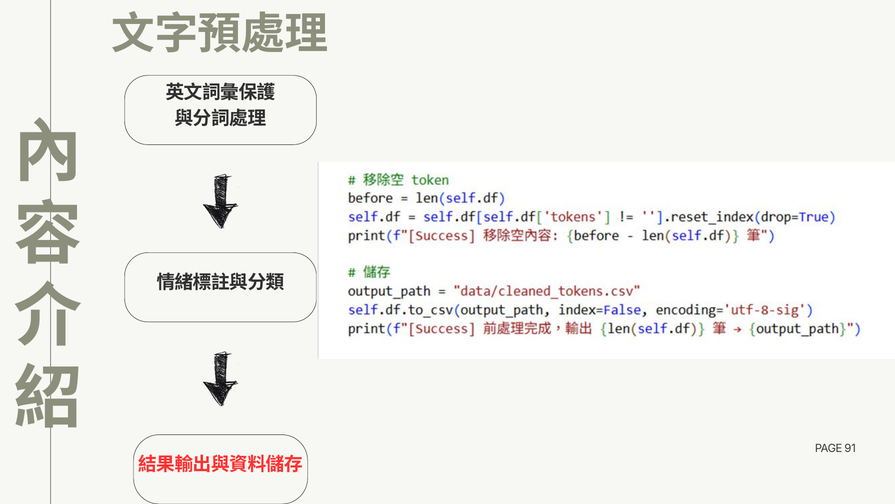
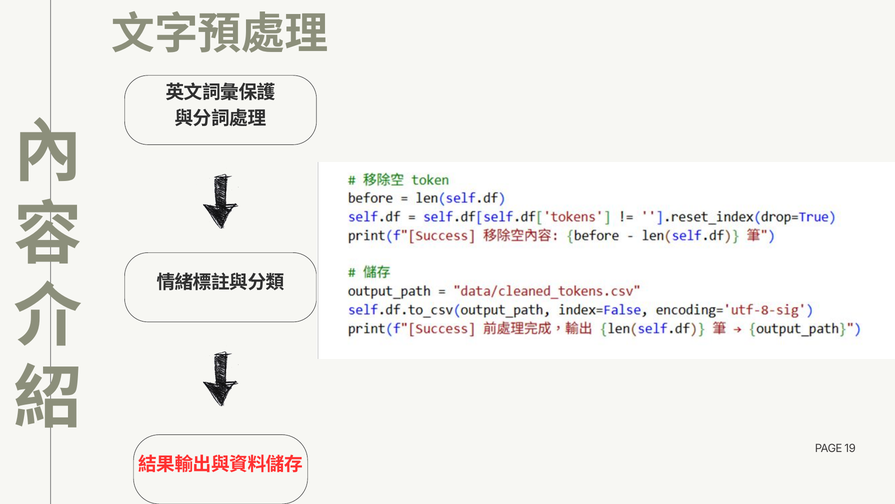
91: 91 -> 19
